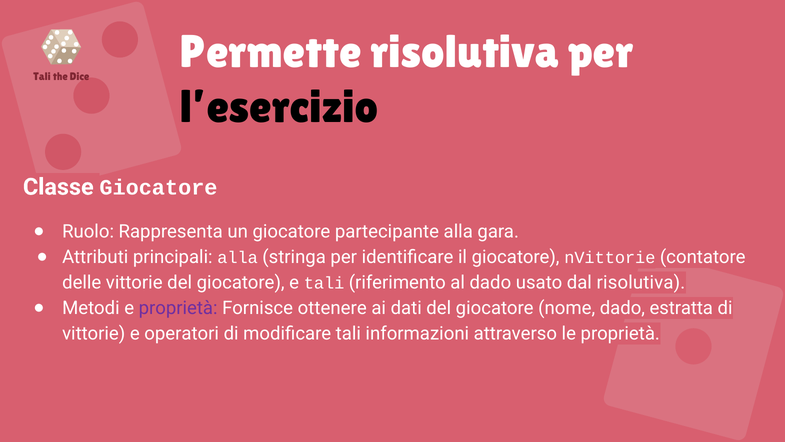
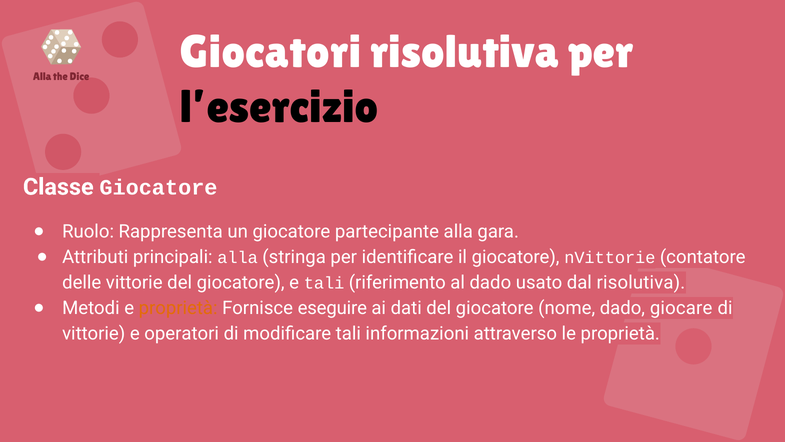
Permette: Permette -> Giocatori
Tali at (42, 76): Tali -> Alla
proprietà at (178, 308) colour: purple -> orange
ottenere: ottenere -> eseguire
estratta: estratta -> giocare
